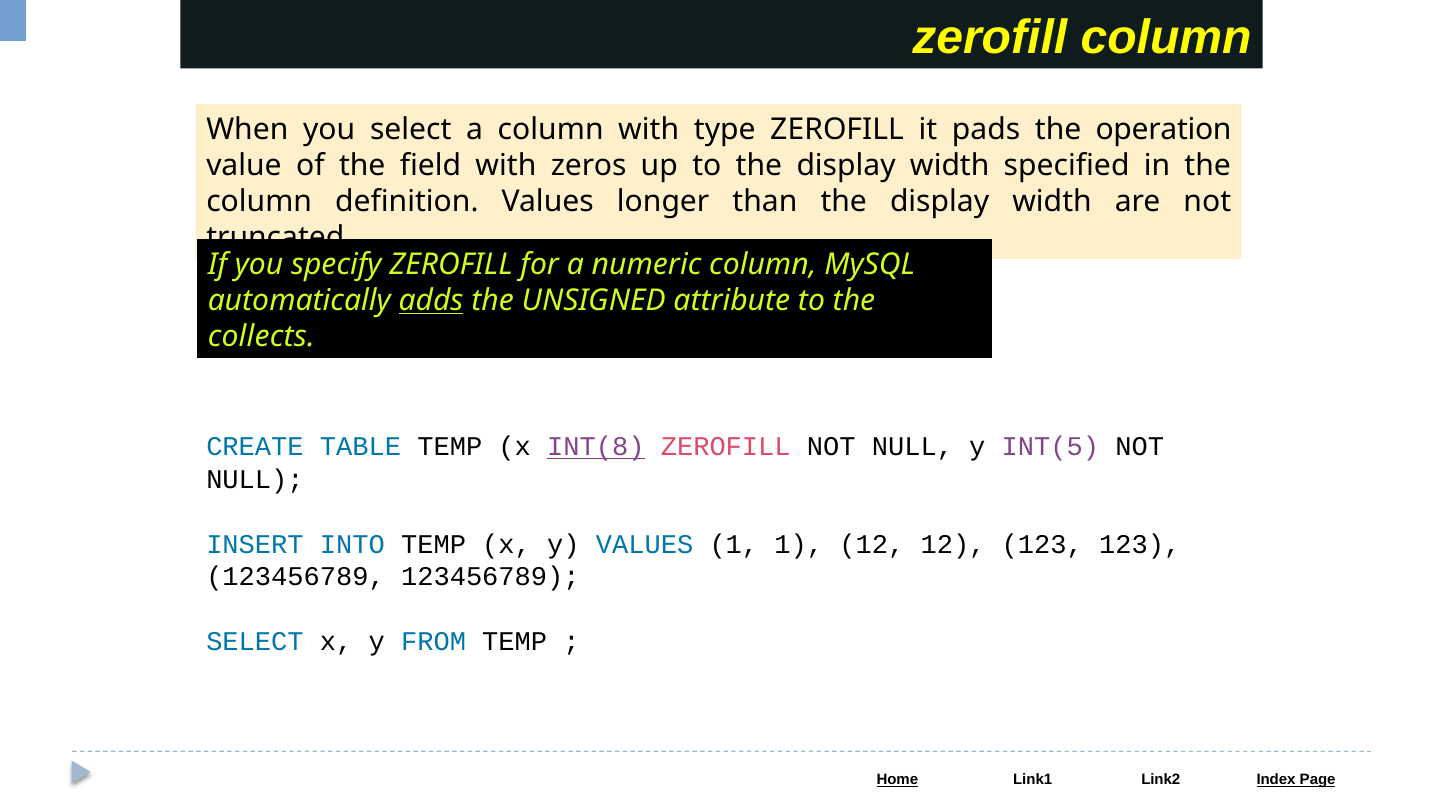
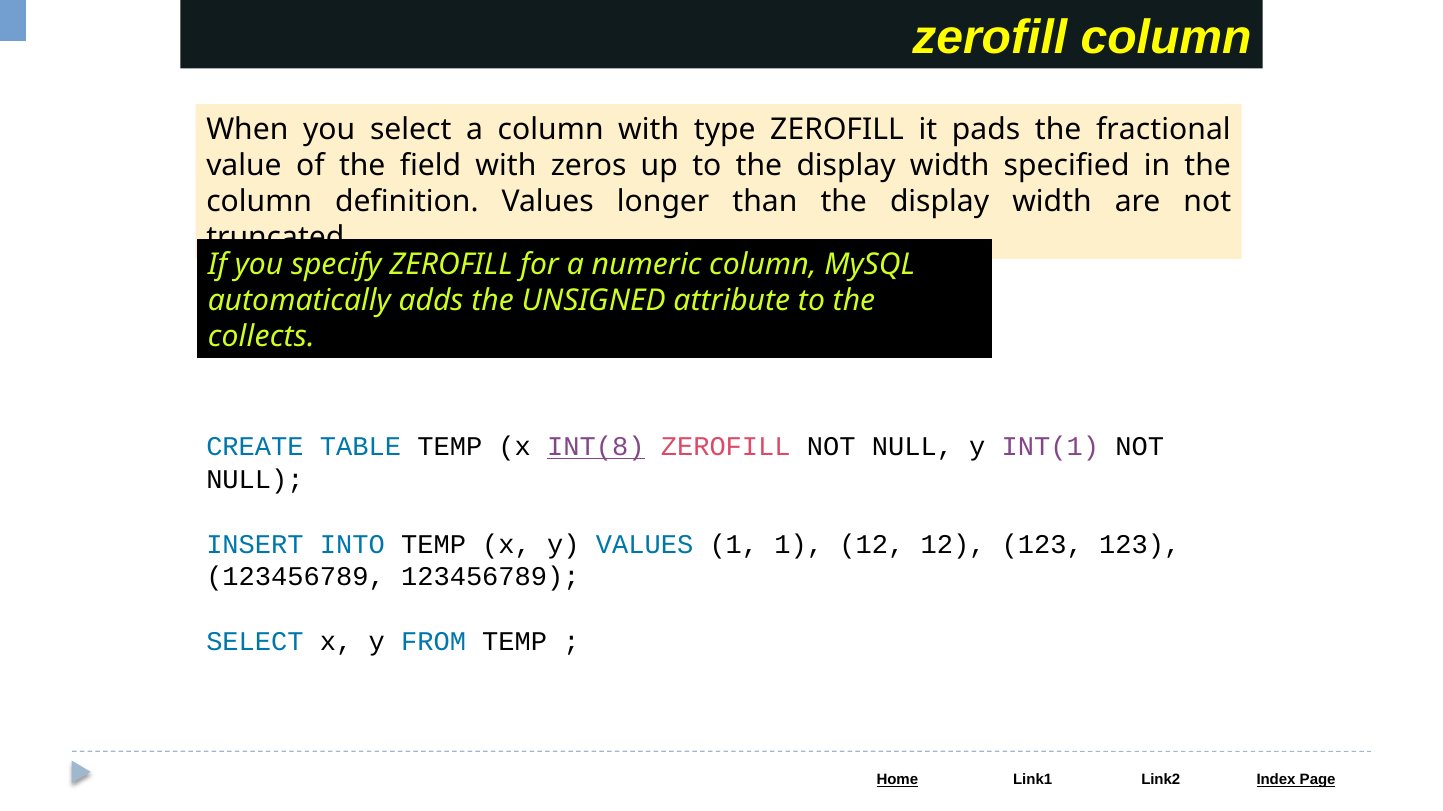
operation: operation -> fractional
adds underline: present -> none
INT(5: INT(5 -> INT(1
